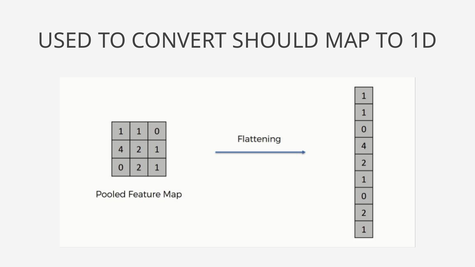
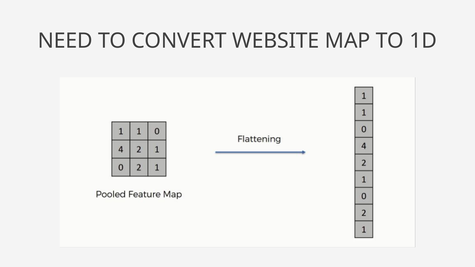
USED: USED -> NEED
SHOULD: SHOULD -> WEBSITE
